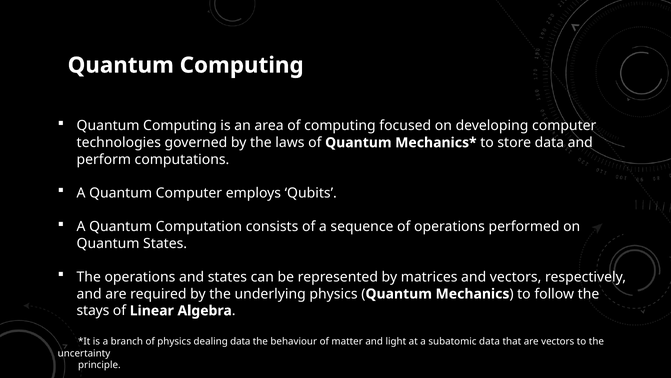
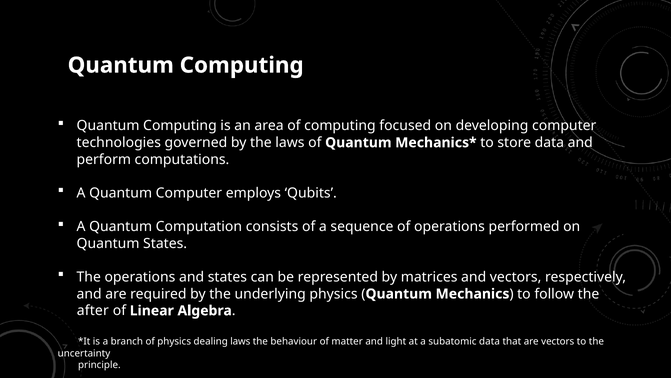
stays: stays -> after
dealing data: data -> laws
